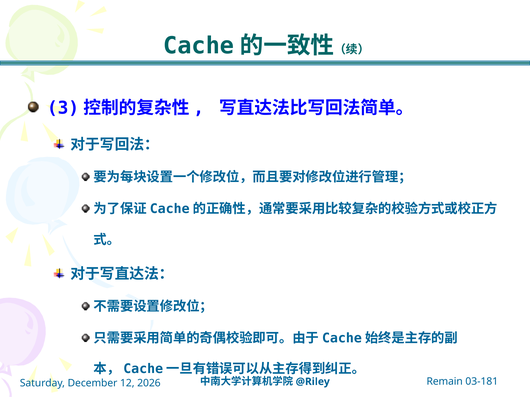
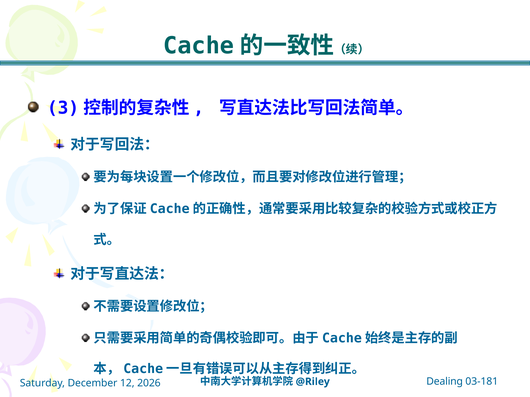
Remain: Remain -> Dealing
